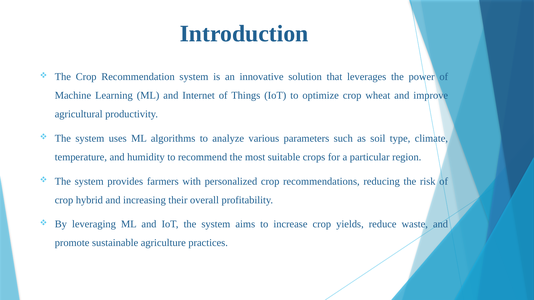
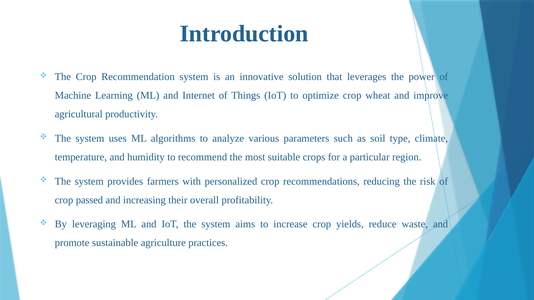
hybrid: hybrid -> passed
